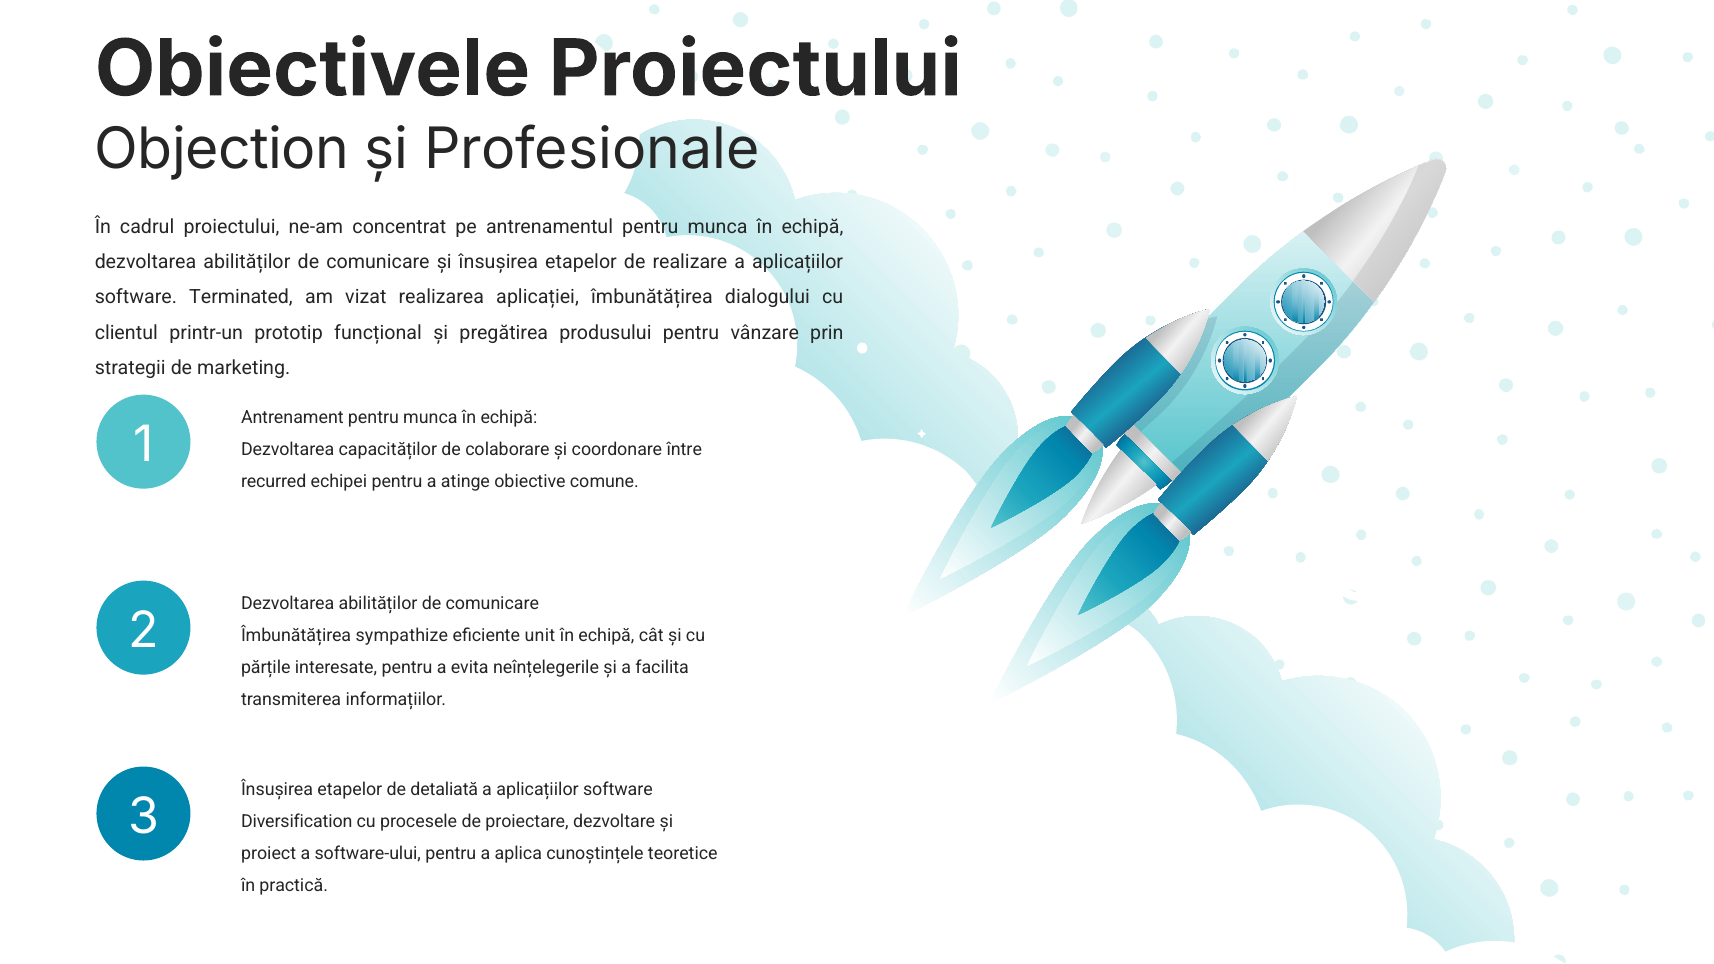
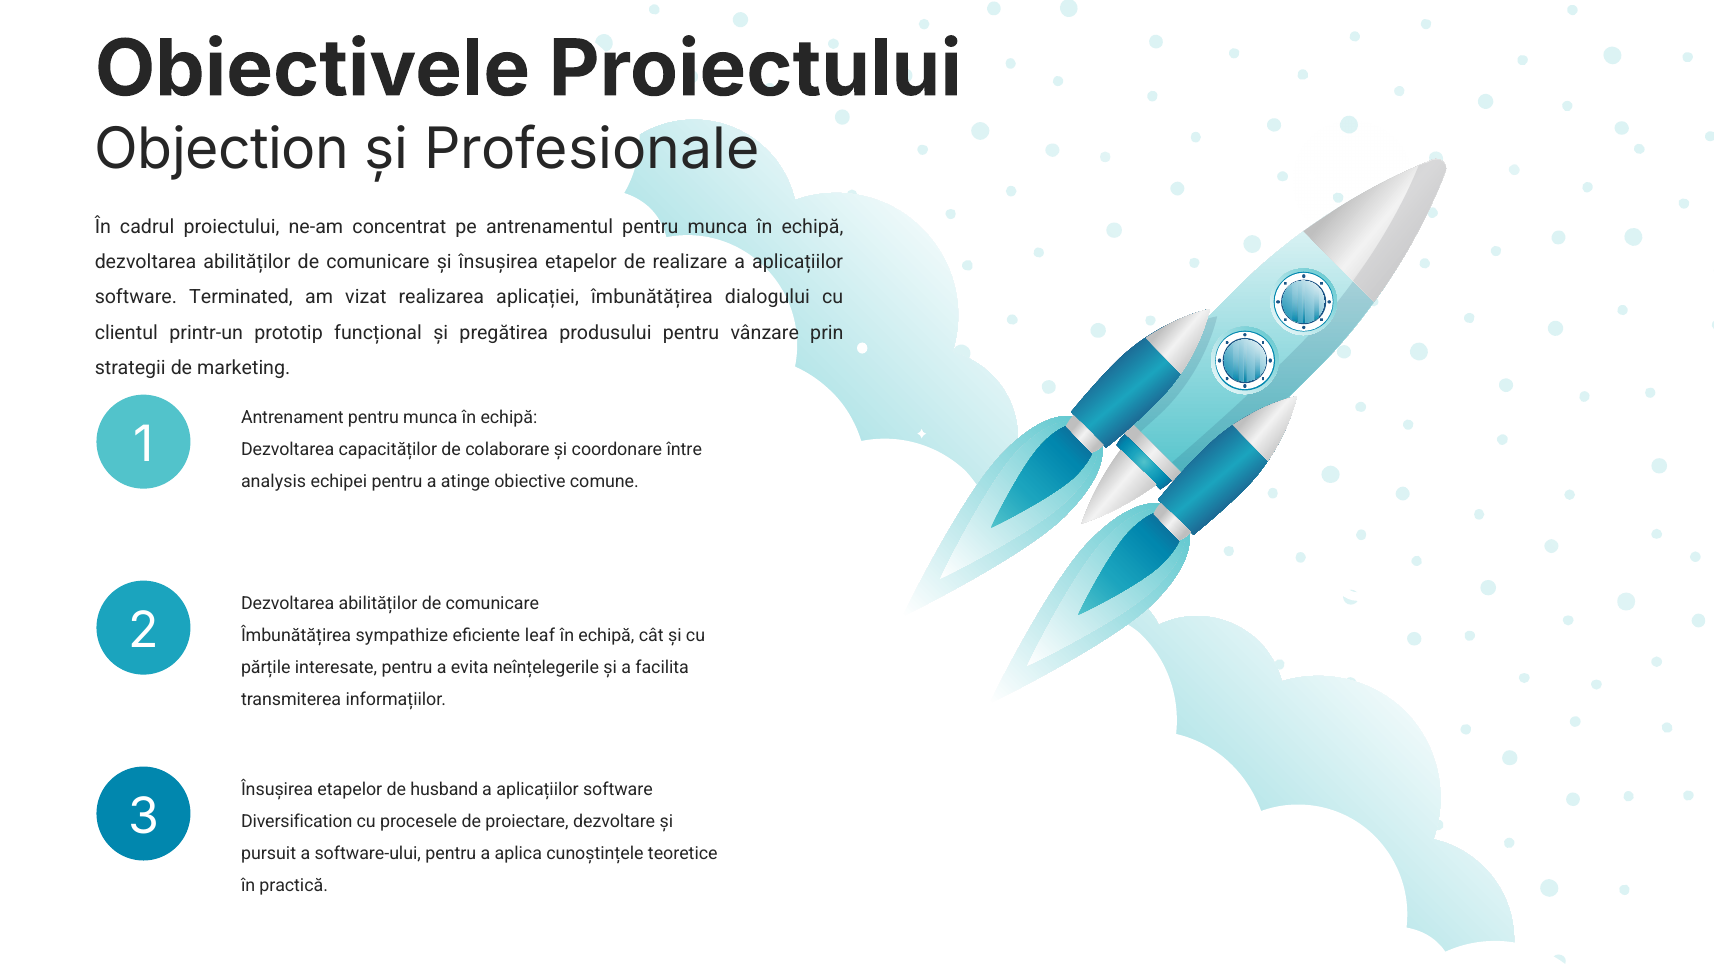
recurred: recurred -> analysis
unit: unit -> leaf
detaliată: detaliată -> husband
proiect: proiect -> pursuit
